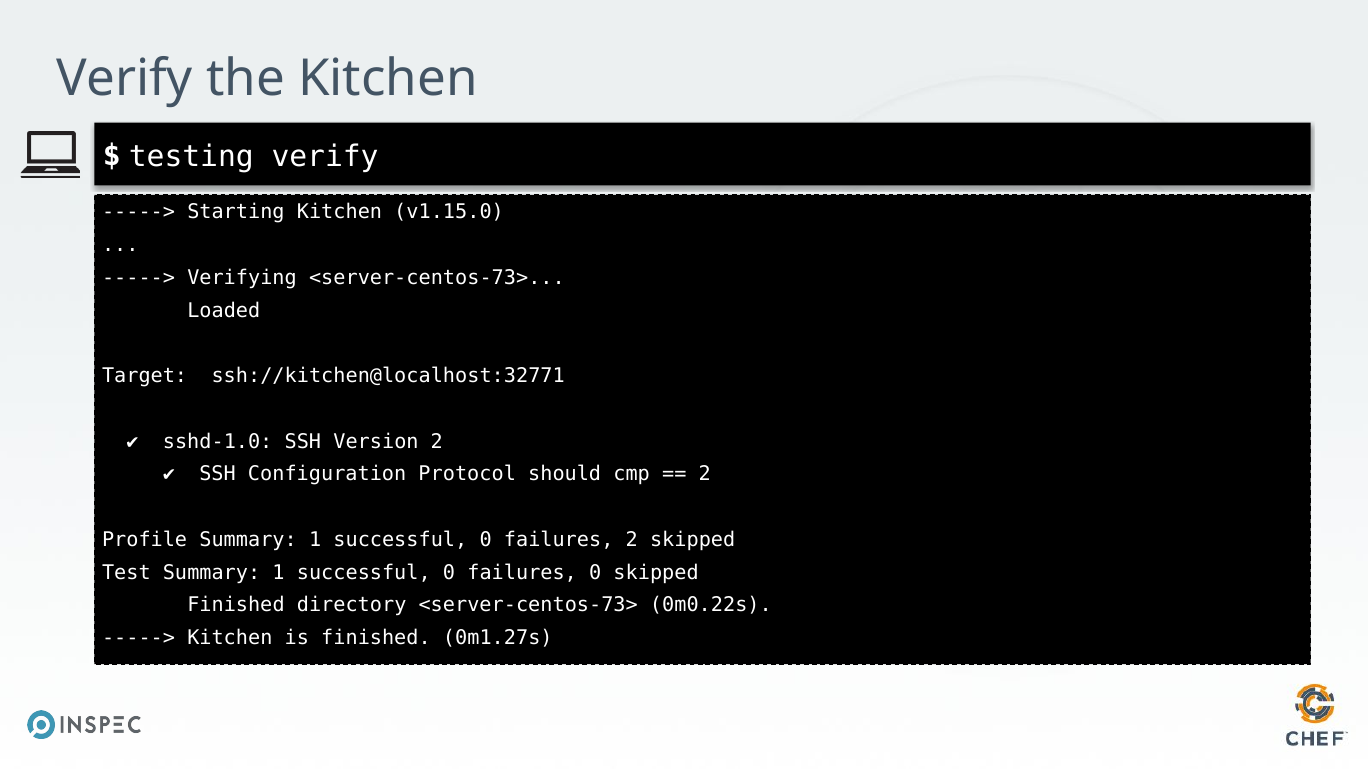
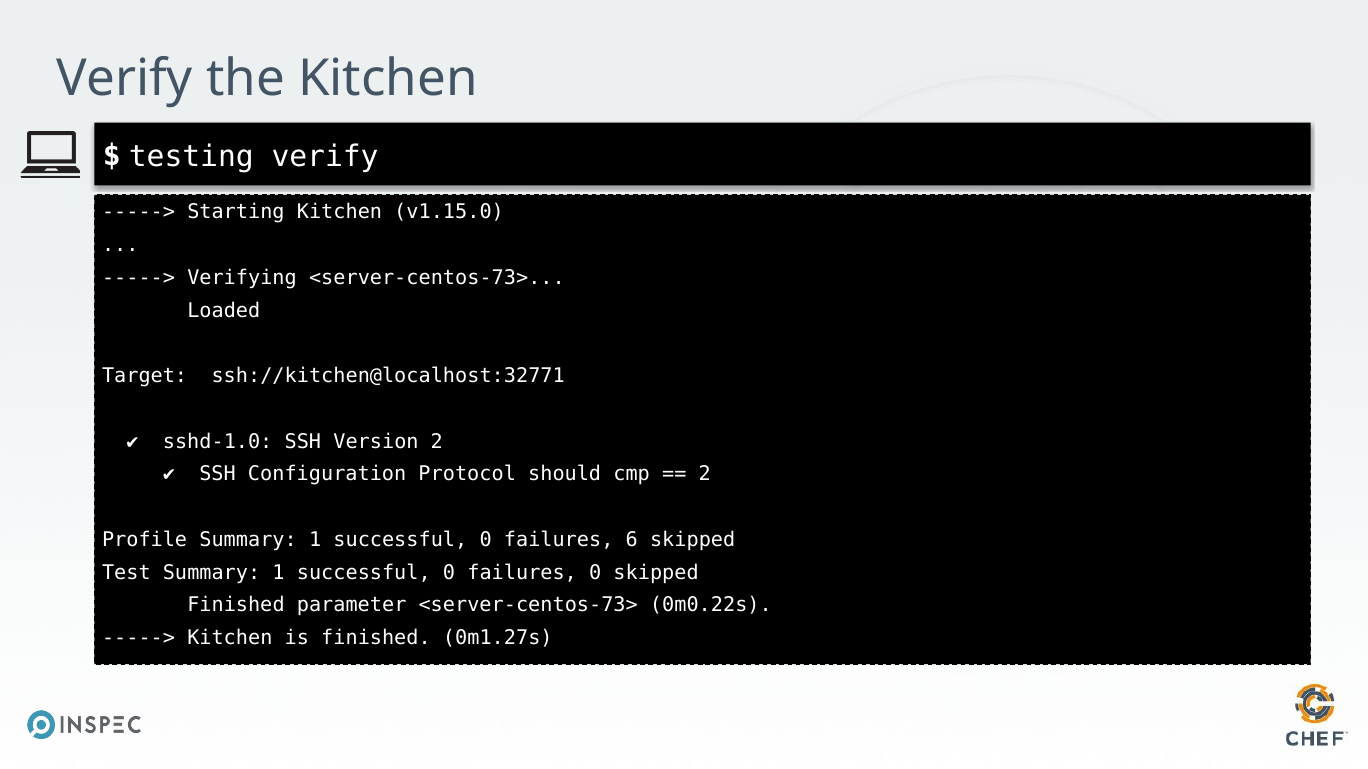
failures 2: 2 -> 6
directory: directory -> parameter
